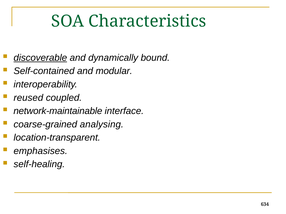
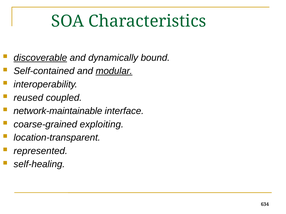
modular underline: none -> present
analysing: analysing -> exploiting
emphasises: emphasises -> represented
